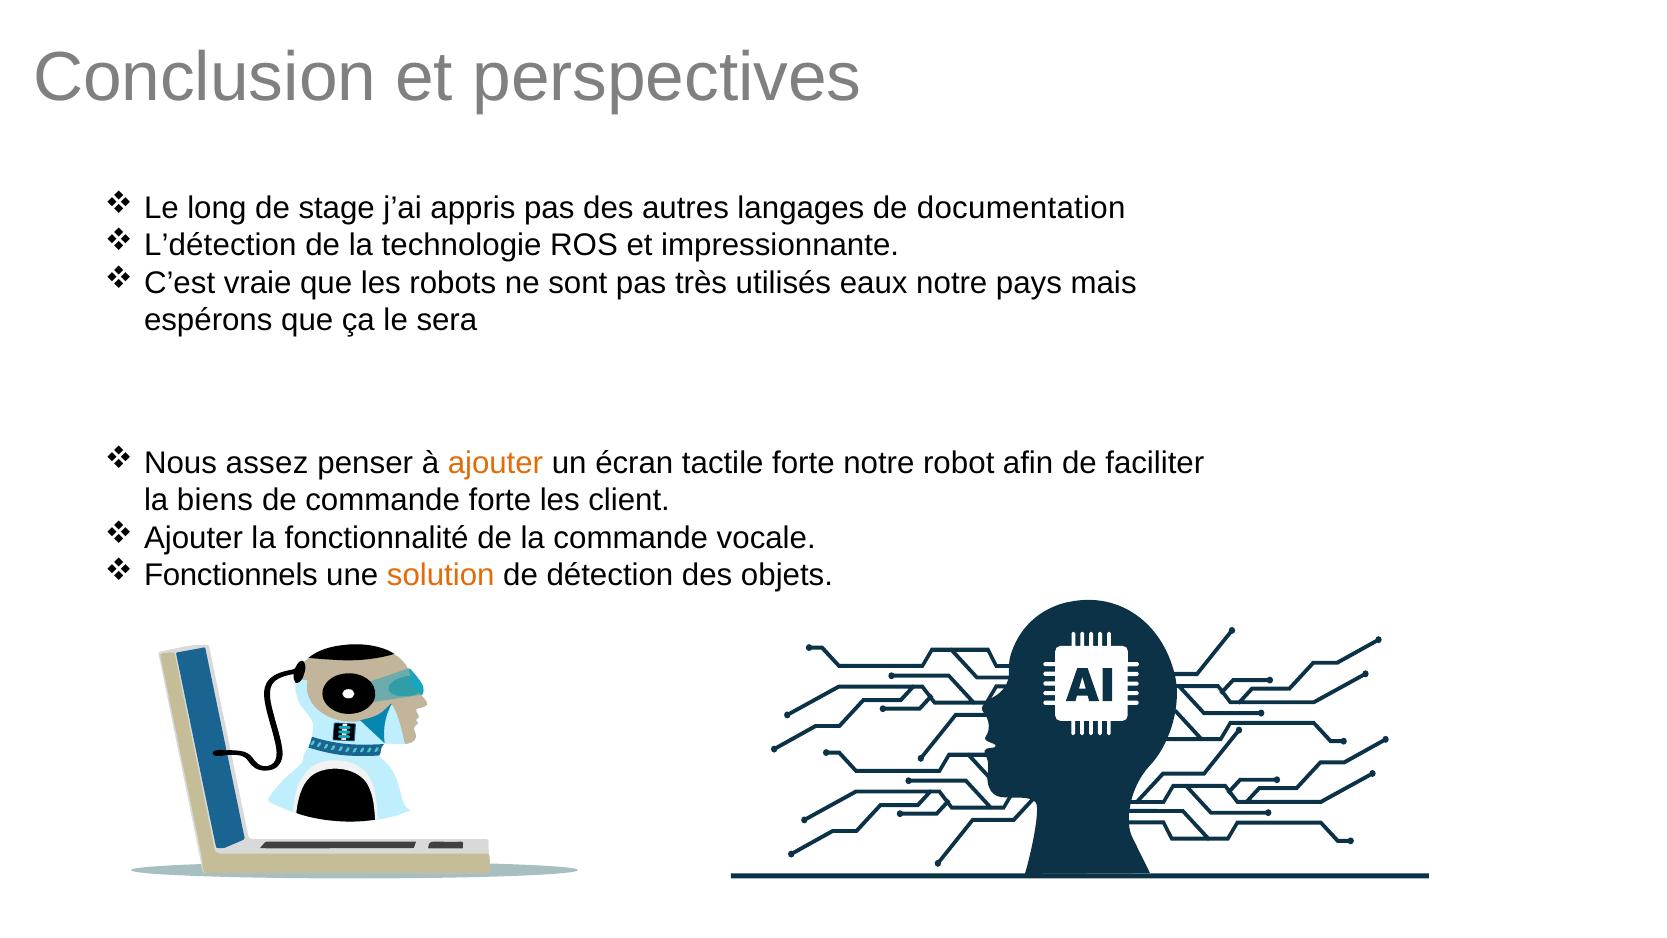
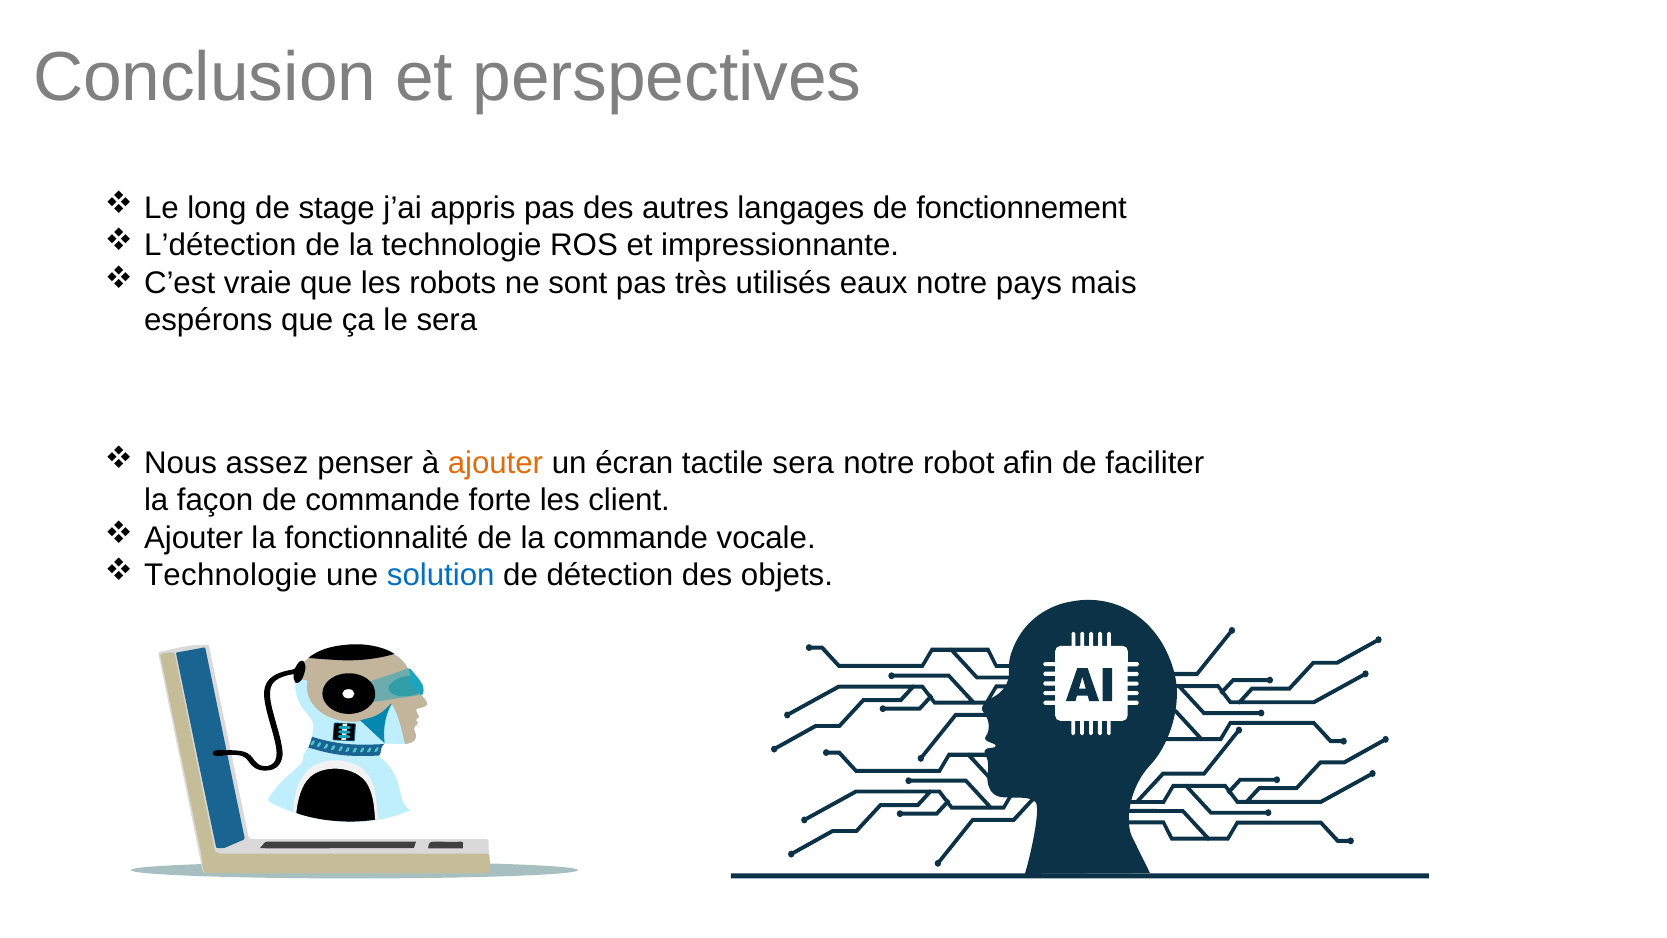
documentation: documentation -> fonctionnement
tactile forte: forte -> sera
biens: biens -> façon
Fonctionnels at (231, 575): Fonctionnels -> Technologie
solution colour: orange -> blue
